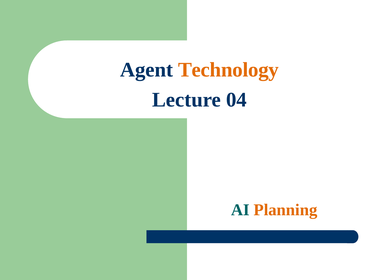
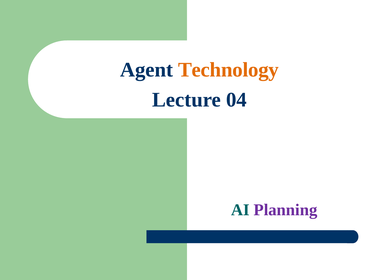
Planning colour: orange -> purple
